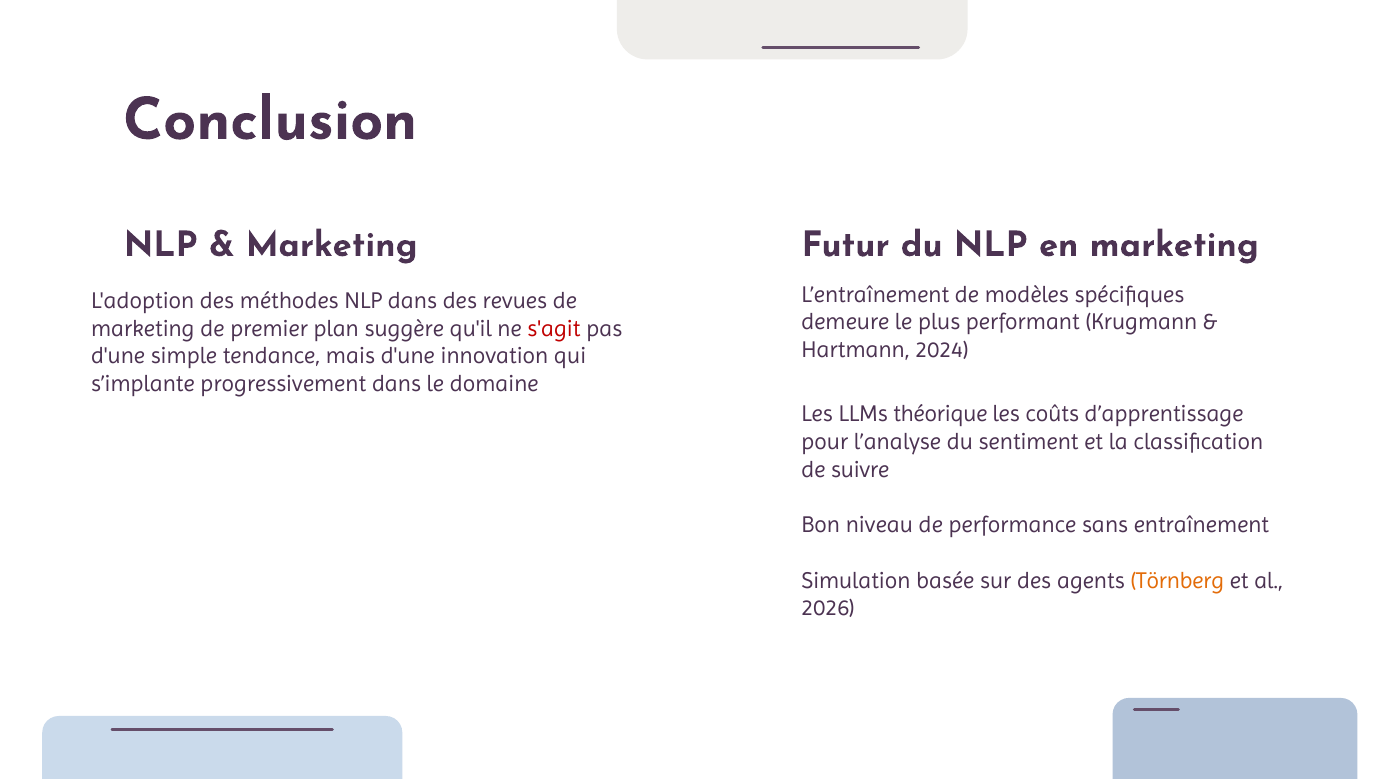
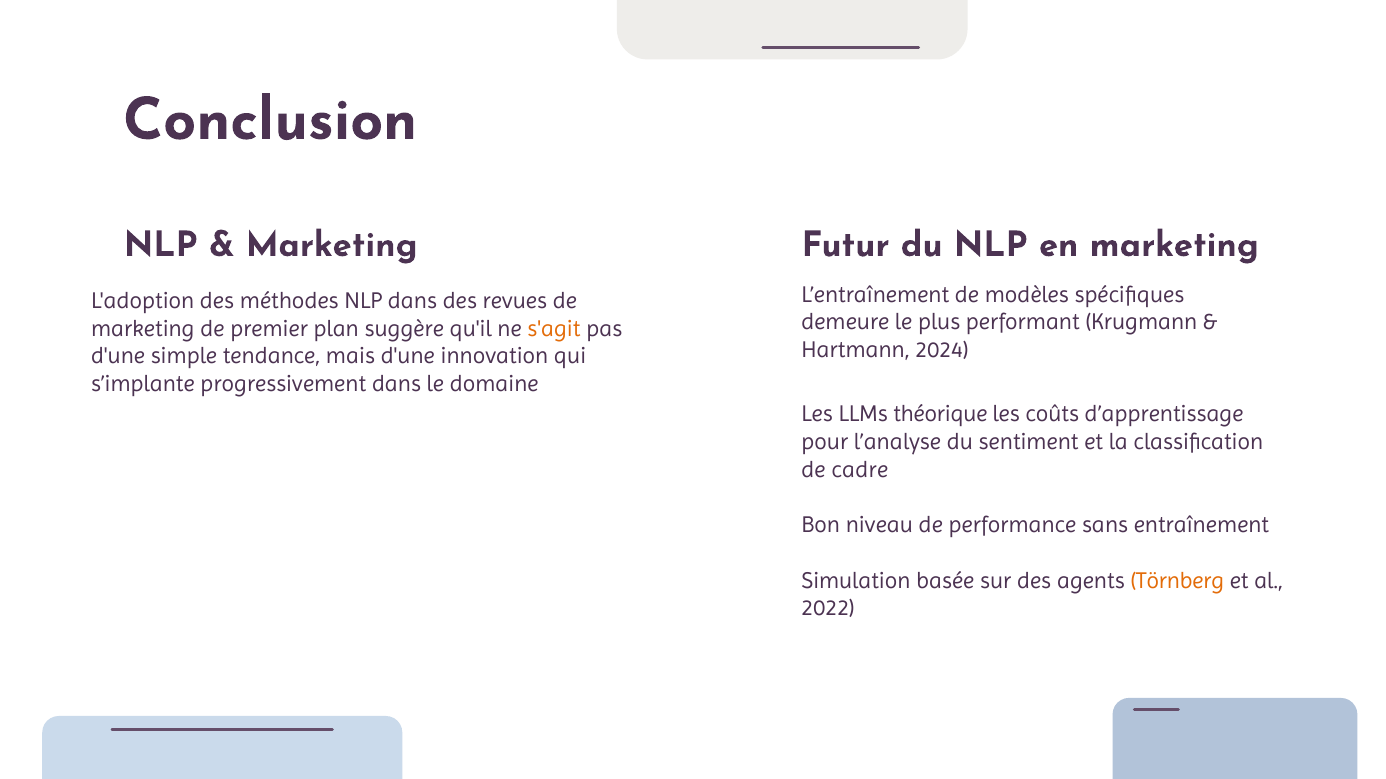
s'agit colour: red -> orange
suivre: suivre -> cadre
2026: 2026 -> 2022
